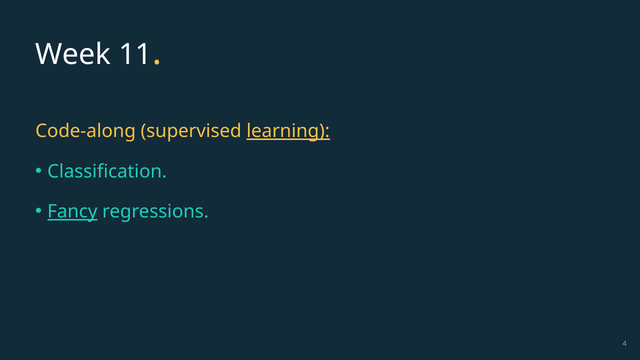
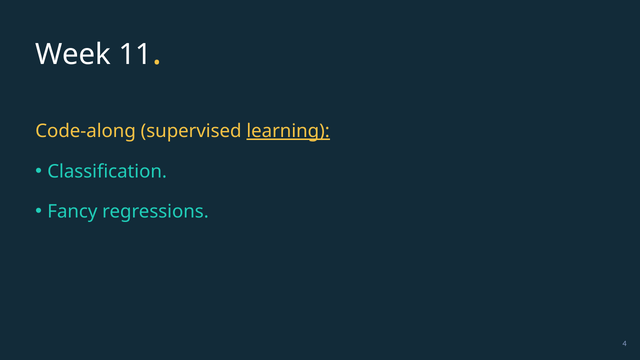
Fancy underline: present -> none
